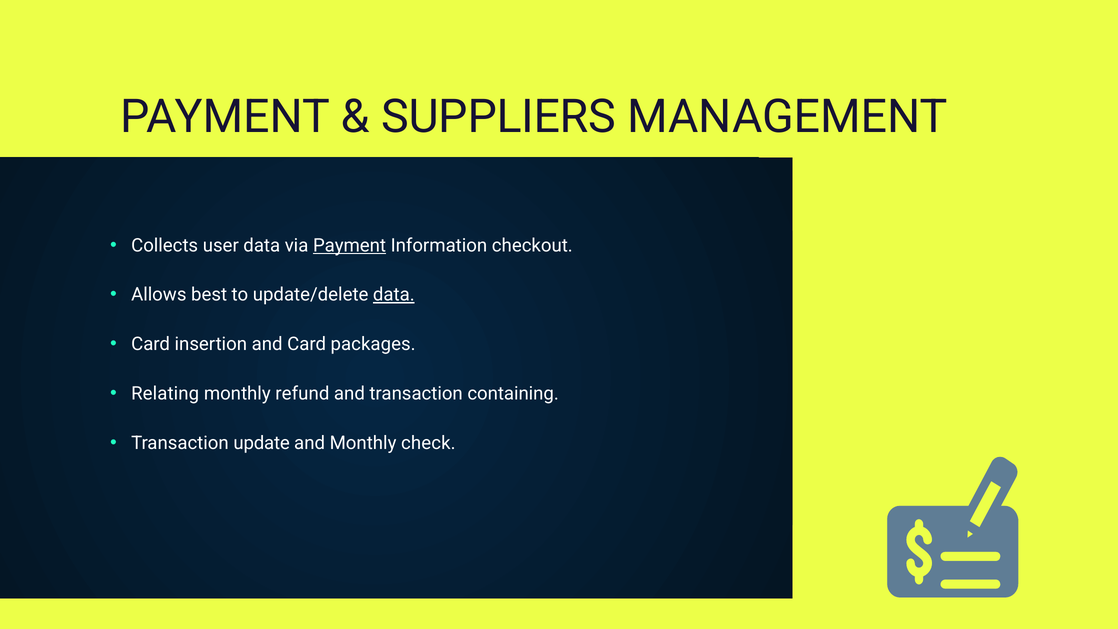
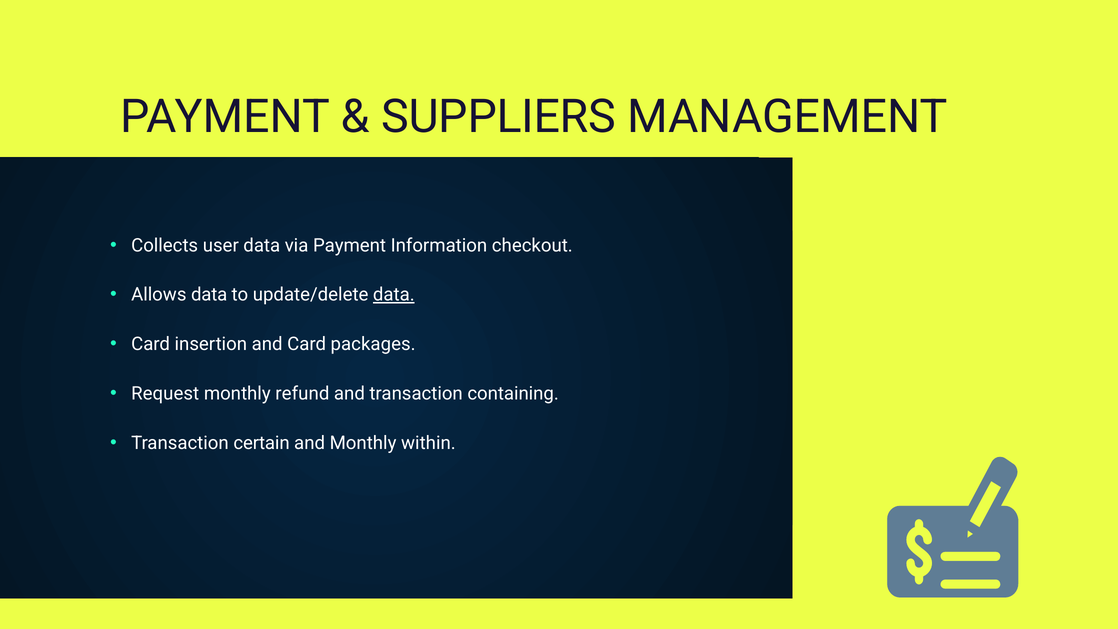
Payment at (350, 245) underline: present -> none
Allows best: best -> data
Relating: Relating -> Request
update: update -> certain
check: check -> within
